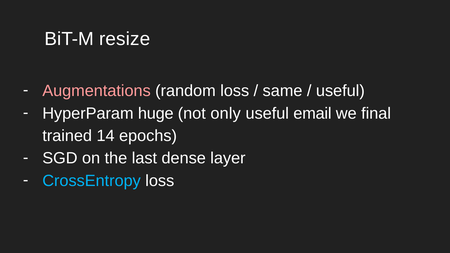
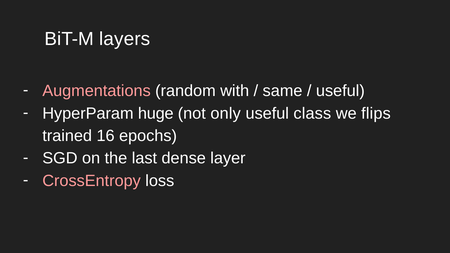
resize: resize -> layers
random loss: loss -> with
email: email -> class
final: final -> flips
14: 14 -> 16
CrossEntropy colour: light blue -> pink
